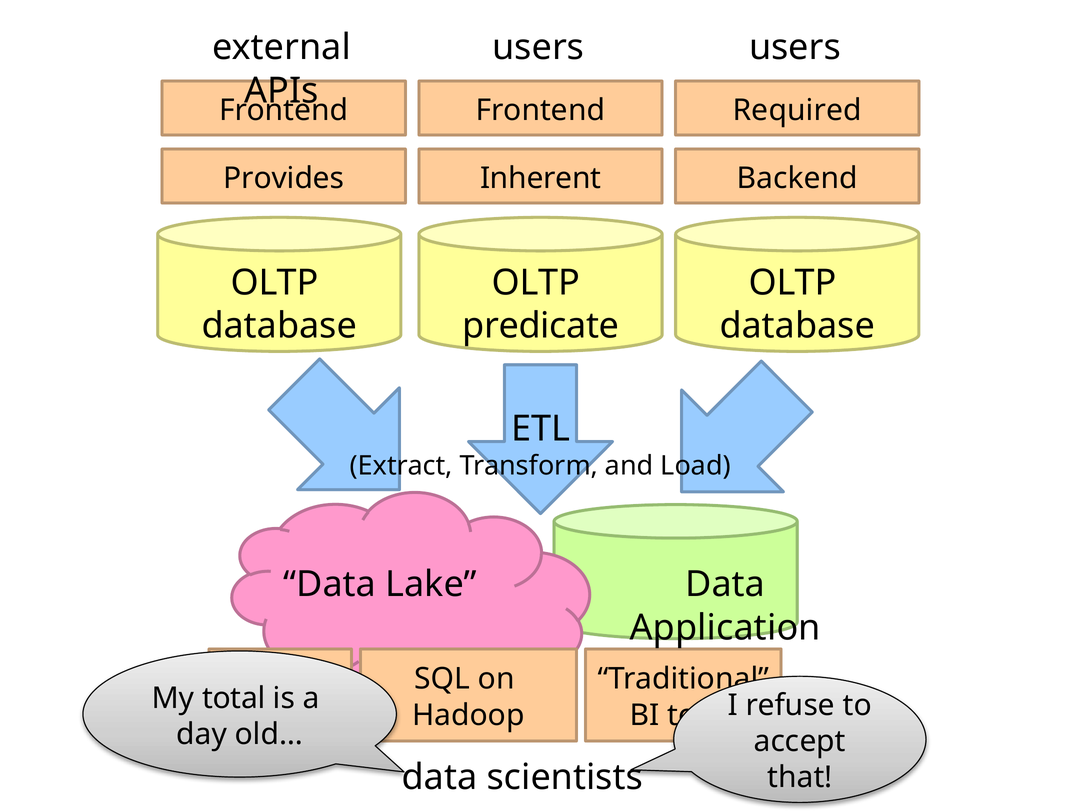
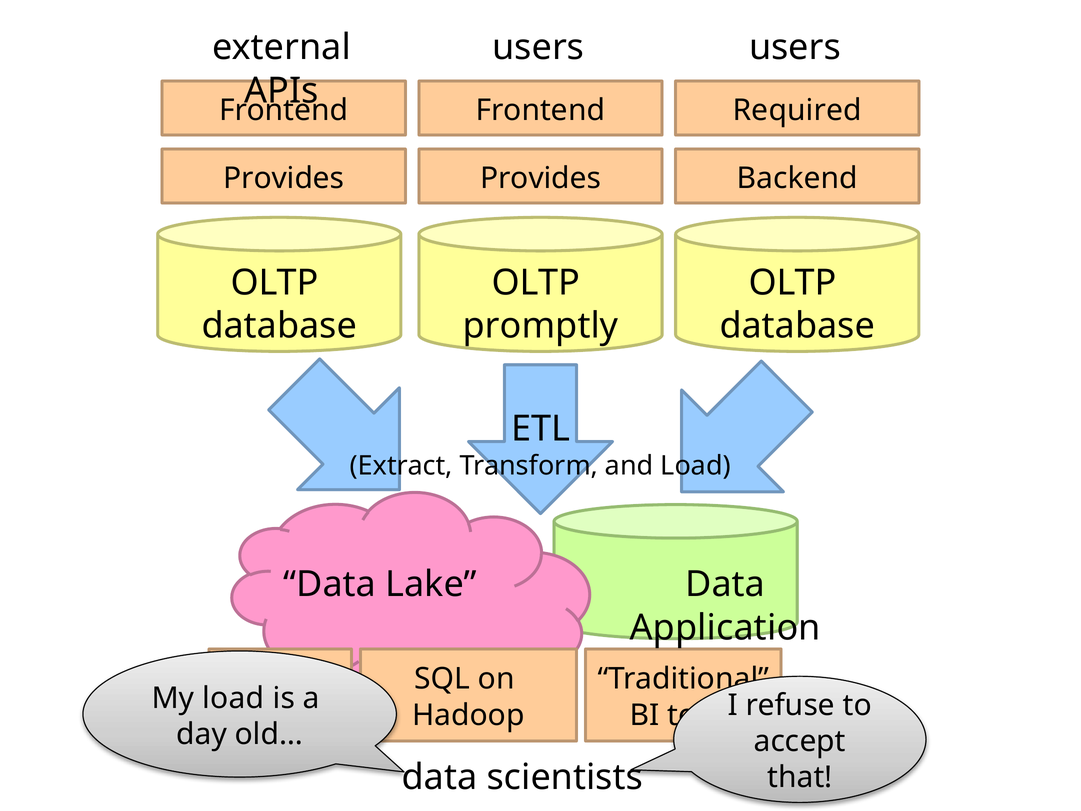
Inherent at (541, 178): Inherent -> Provides
predicate: predicate -> promptly
My total: total -> load
